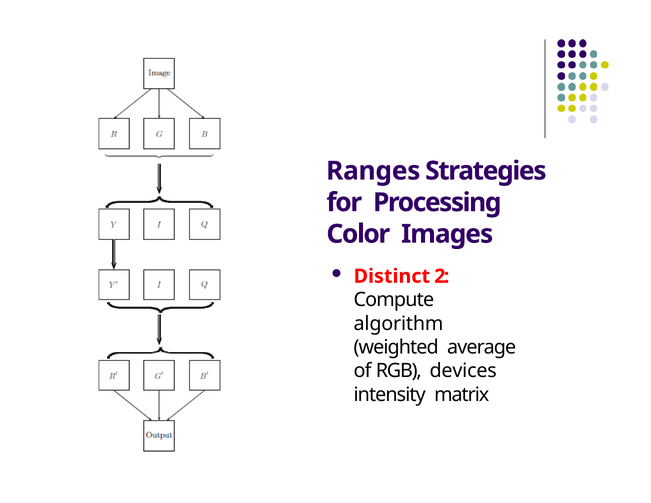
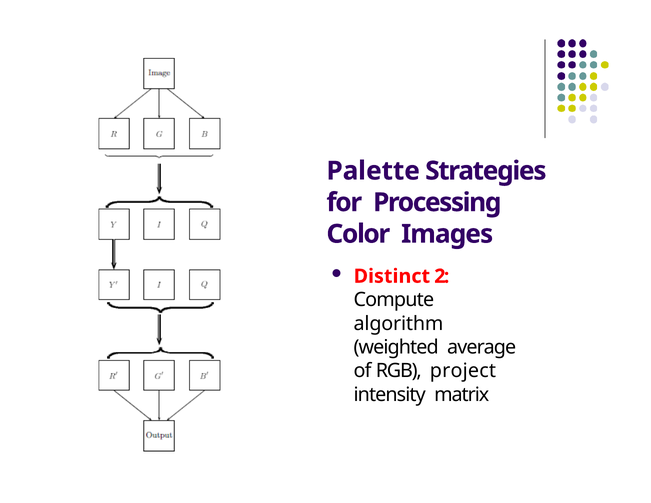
Ranges: Ranges -> Palette
devices: devices -> project
